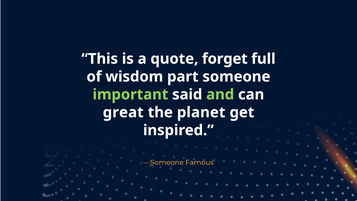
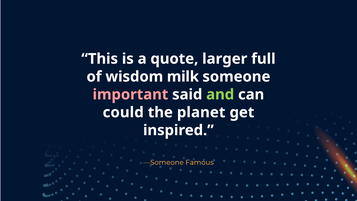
forget: forget -> larger
part: part -> milk
important colour: light green -> pink
great: great -> could
